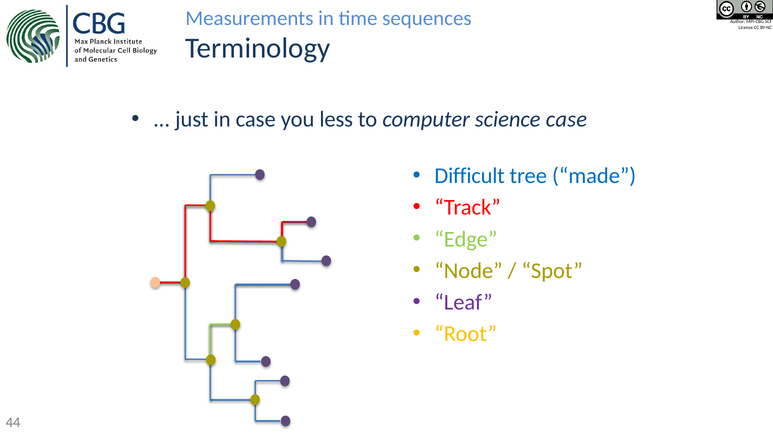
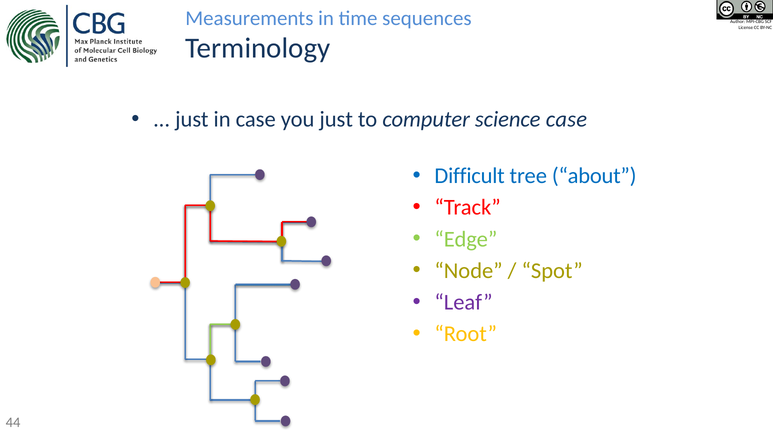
you less: less -> just
made: made -> about
